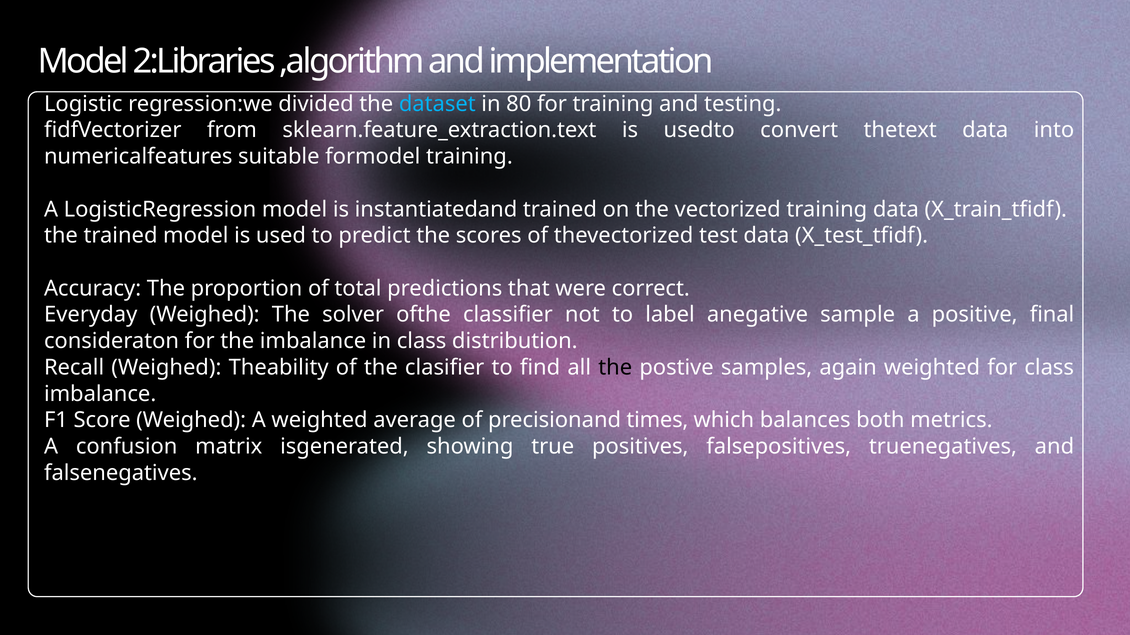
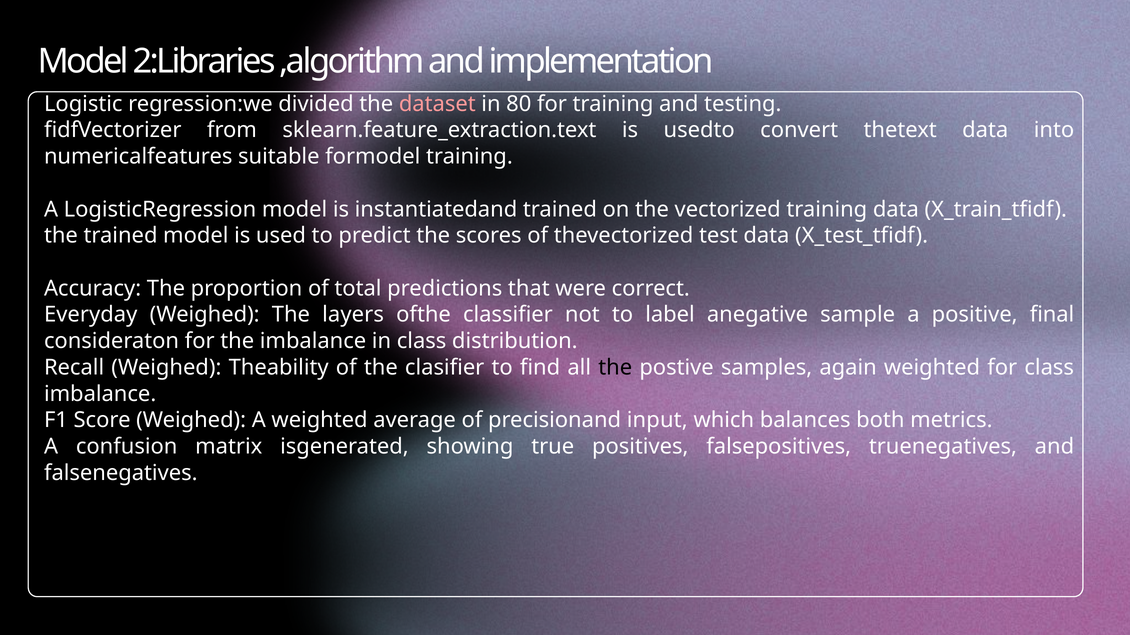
dataset colour: light blue -> pink
solver: solver -> layers
times: times -> input
